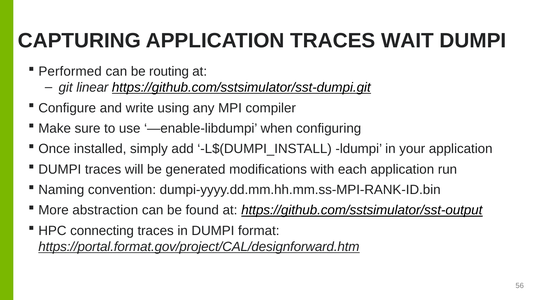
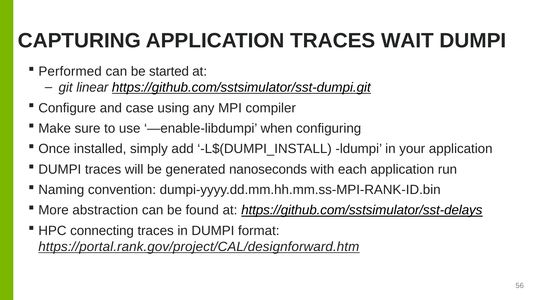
routing: routing -> started
write: write -> case
modifications: modifications -> nanoseconds
https://github.com/sstsimulator/sst-output: https://github.com/sstsimulator/sst-output -> https://github.com/sstsimulator/sst-delays
https://portal.format.gov/project/CAL/designforward.htm: https://portal.format.gov/project/CAL/designforward.htm -> https://portal.rank.gov/project/CAL/designforward.htm
